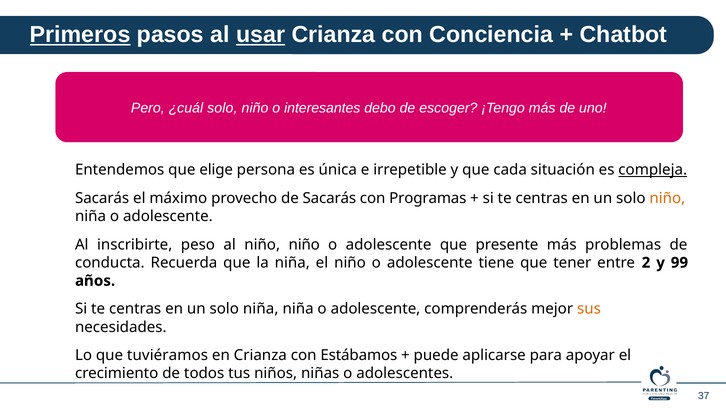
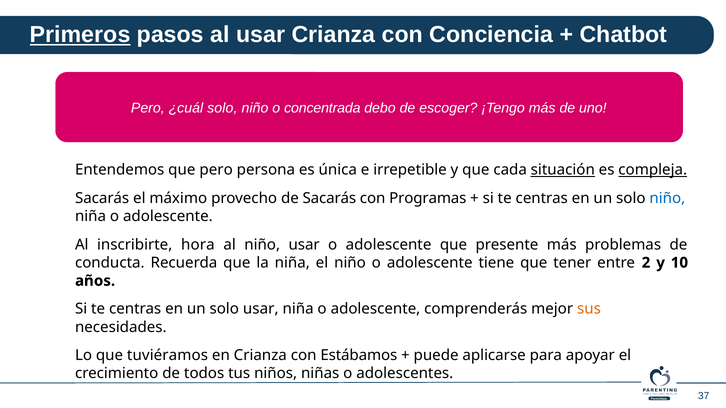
usar at (261, 35) underline: present -> none
interesantes: interesantes -> concentrada
que elige: elige -> pero
situación underline: none -> present
niño at (667, 198) colour: orange -> blue
peso: peso -> hora
niño niño: niño -> usar
99: 99 -> 10
solo niña: niña -> usar
